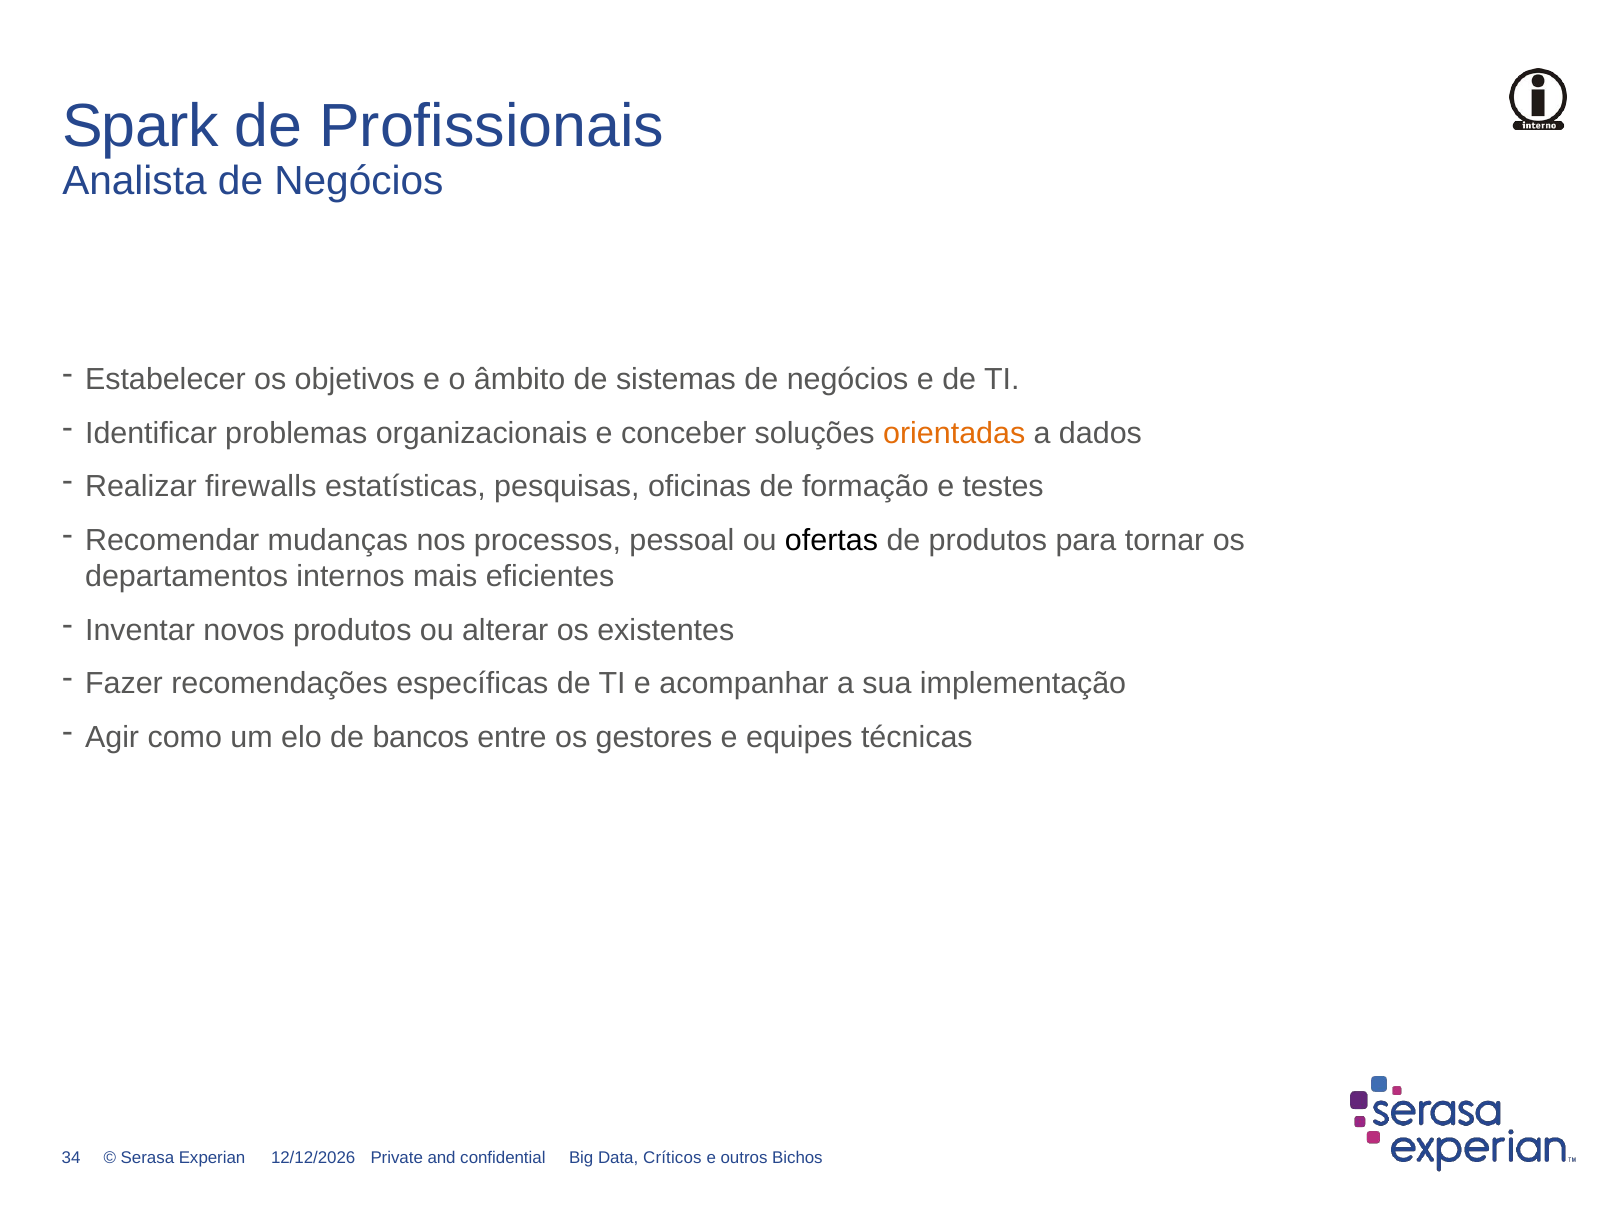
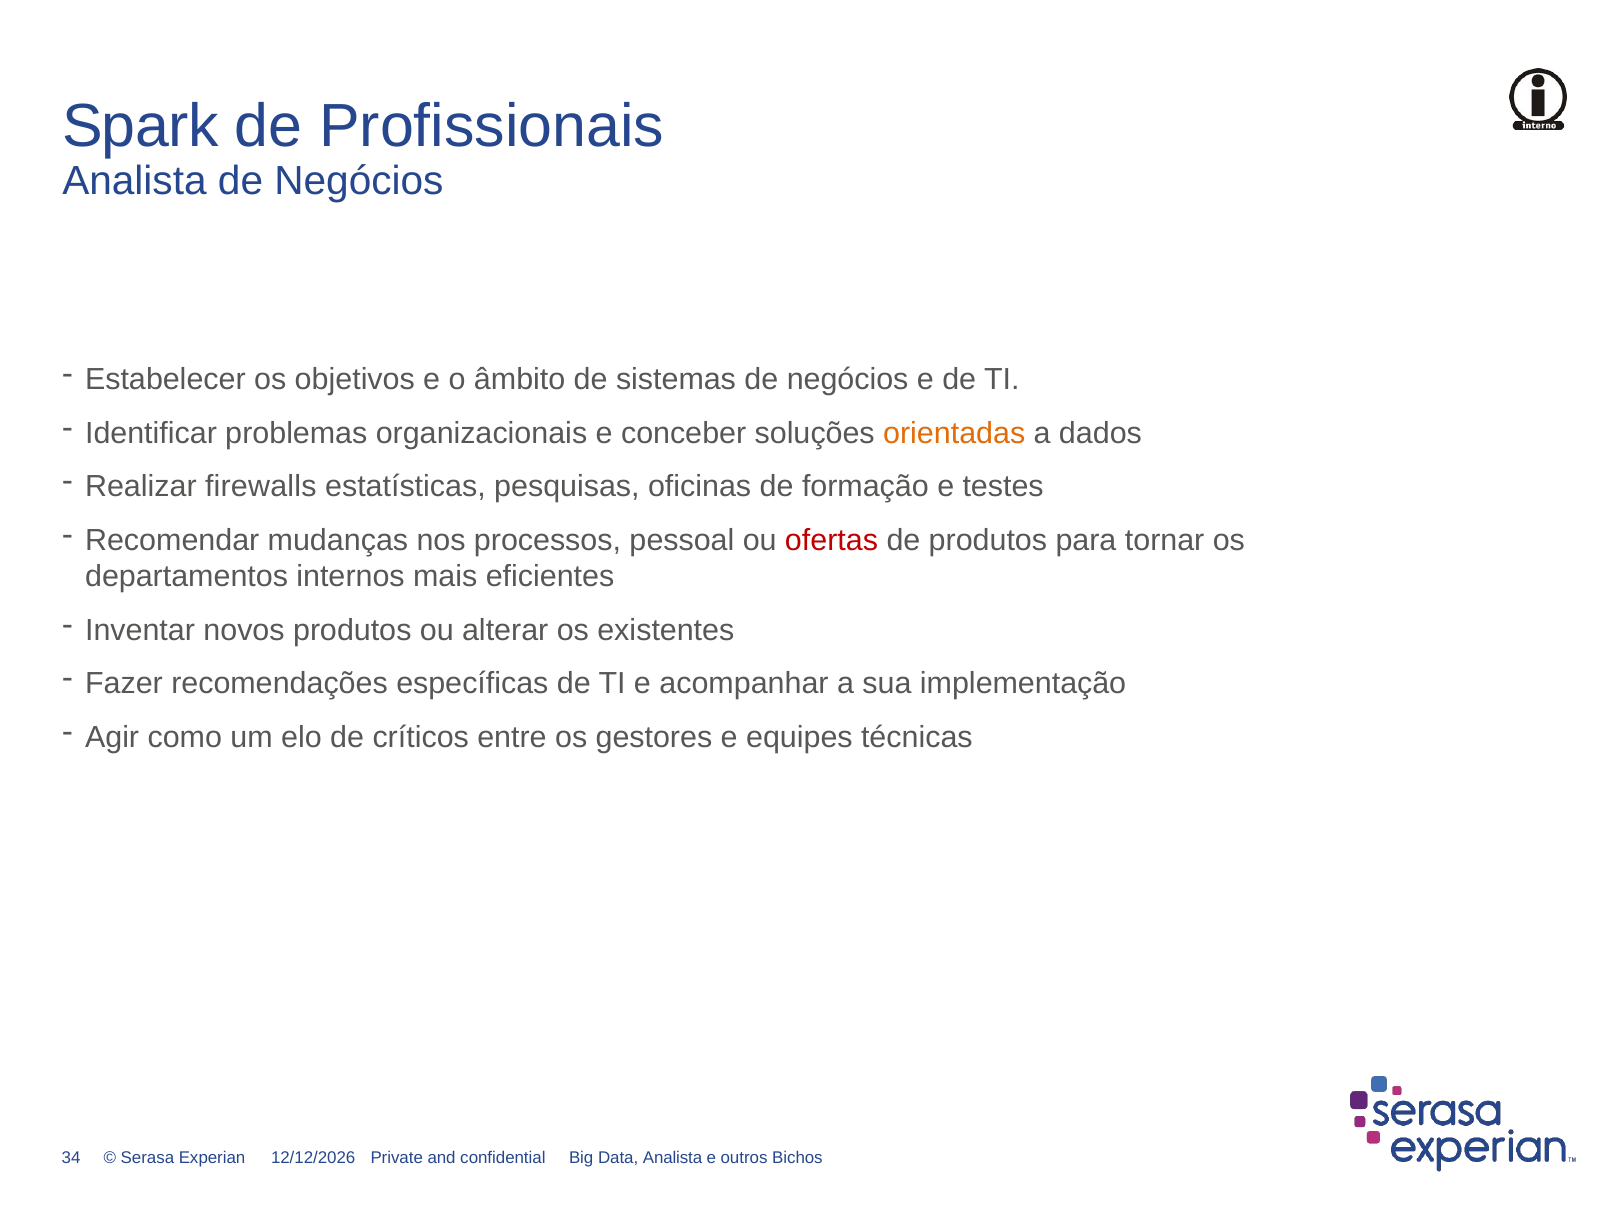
ofertas colour: black -> red
bancos: bancos -> críticos
Data Críticos: Críticos -> Analista
